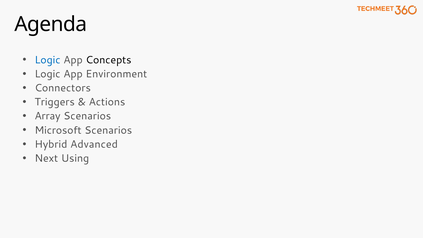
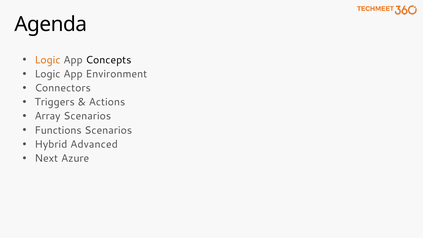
Logic at (48, 60) colour: blue -> orange
Microsoft: Microsoft -> Functions
Using: Using -> Azure
